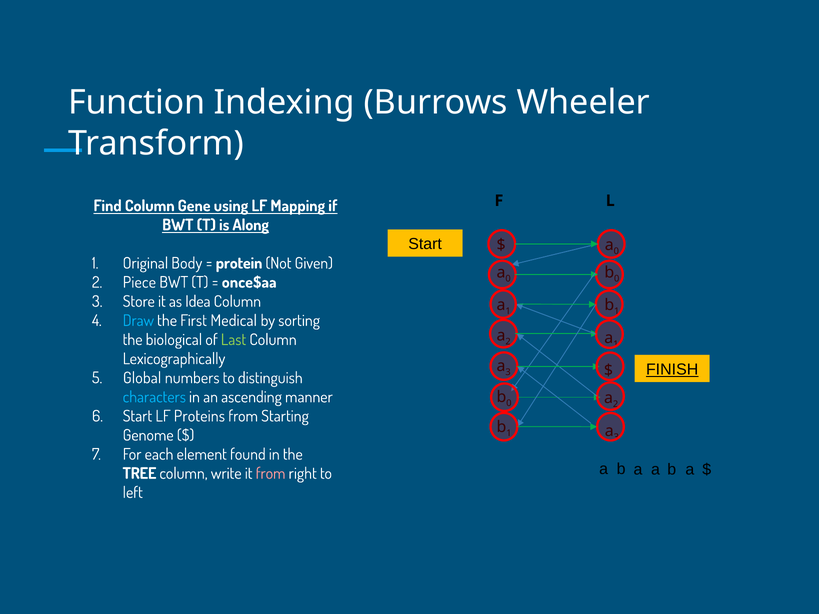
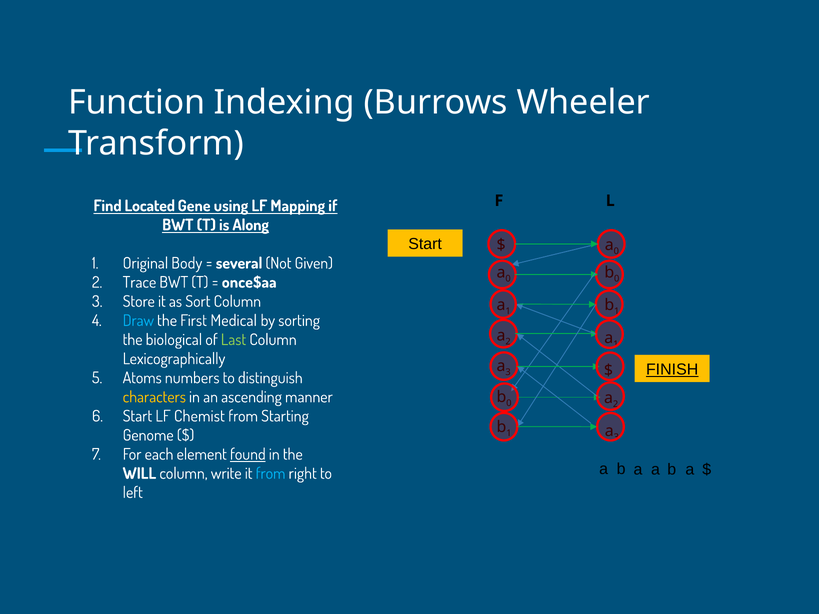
Find Column: Column -> Located
protein: protein -> several
Piece: Piece -> Trace
Idea: Idea -> Sort
Global: Global -> Atoms
characters colour: light blue -> yellow
Proteins: Proteins -> Chemist
found underline: none -> present
TREE: TREE -> WILL
from at (271, 474) colour: pink -> light blue
